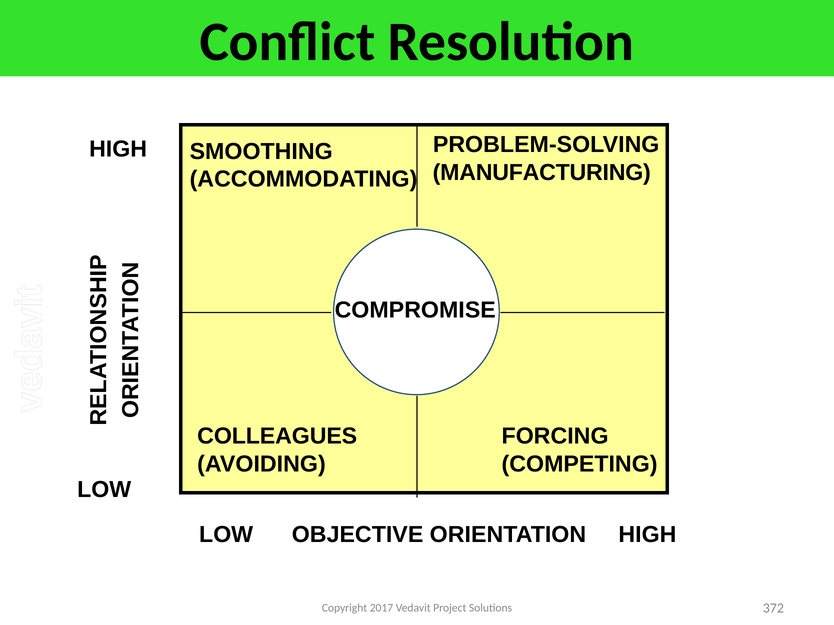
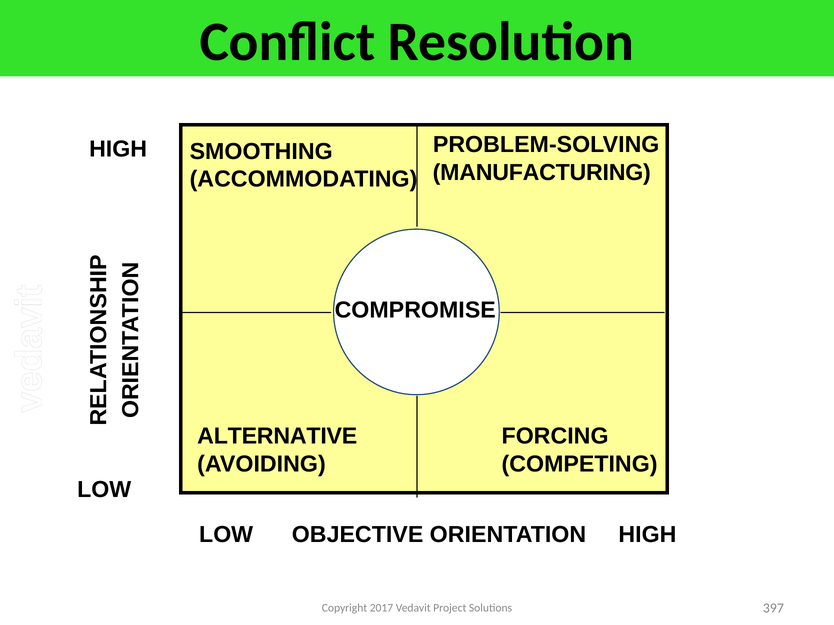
COLLEAGUES: COLLEAGUES -> ALTERNATIVE
372: 372 -> 397
